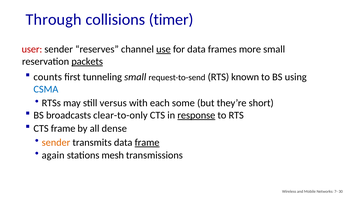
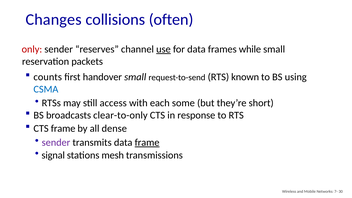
Through: Through -> Changes
timer: timer -> often
user: user -> only
more: more -> while
packets underline: present -> none
tunneling: tunneling -> handover
versus: versus -> access
response underline: present -> none
sender at (56, 142) colour: orange -> purple
again: again -> signal
